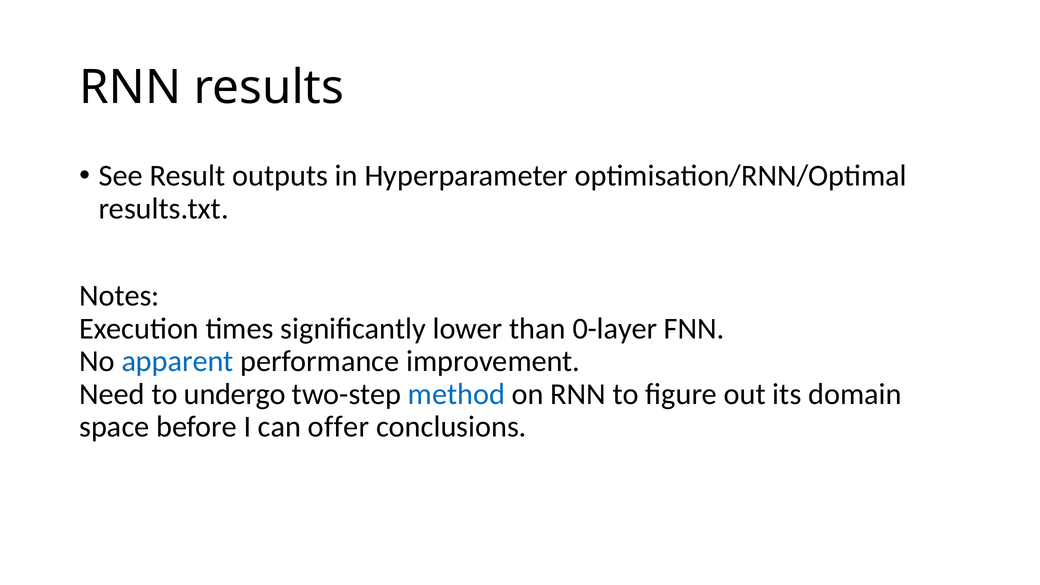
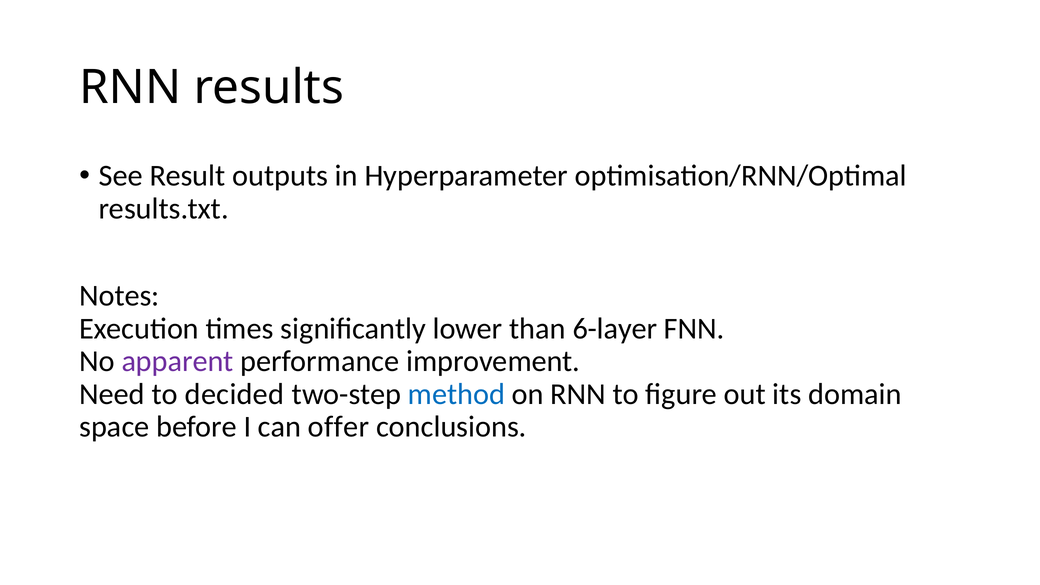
0-layer: 0-layer -> 6-layer
apparent colour: blue -> purple
undergo: undergo -> decided
